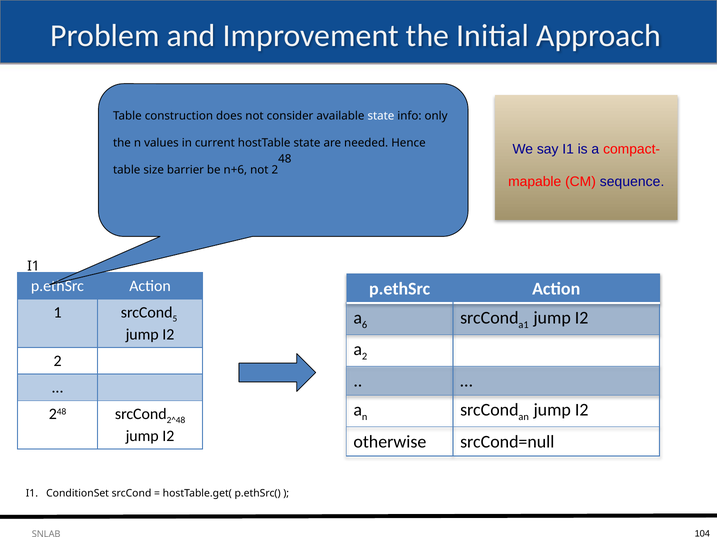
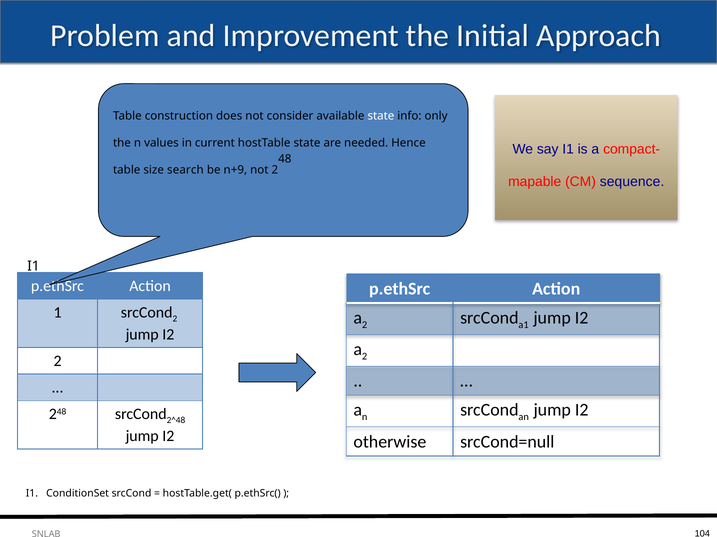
barrier: barrier -> search
n+6: n+6 -> n+9
srcCond 5: 5 -> 2
6 at (365, 325): 6 -> 2
